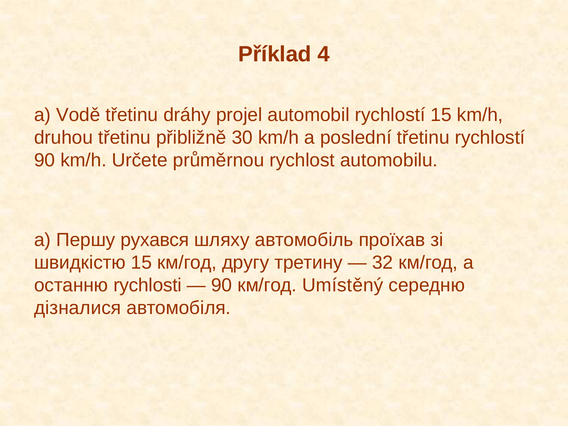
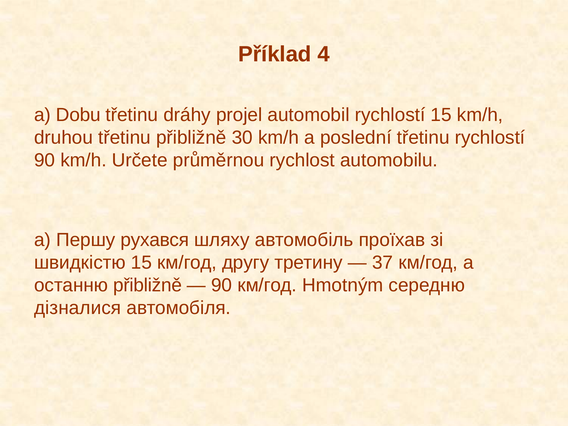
Vodě: Vodě -> Dobu
32: 32 -> 37
останню rychlosti: rychlosti -> přibližně
Umístěný: Umístěný -> Hmotným
